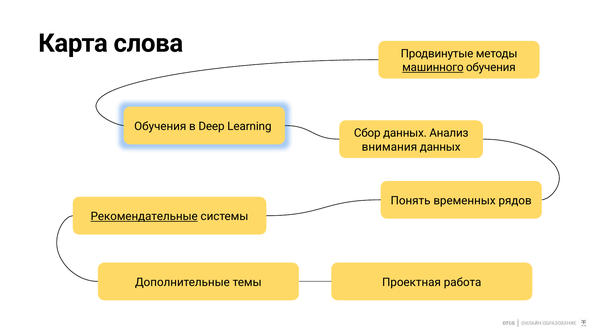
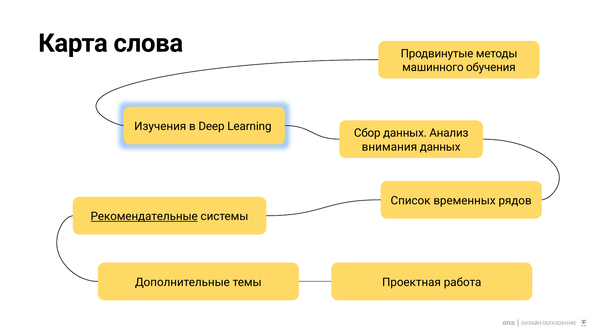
машинного underline: present -> none
Обучения at (160, 126): Обучения -> Изучения
Понять: Понять -> Список
